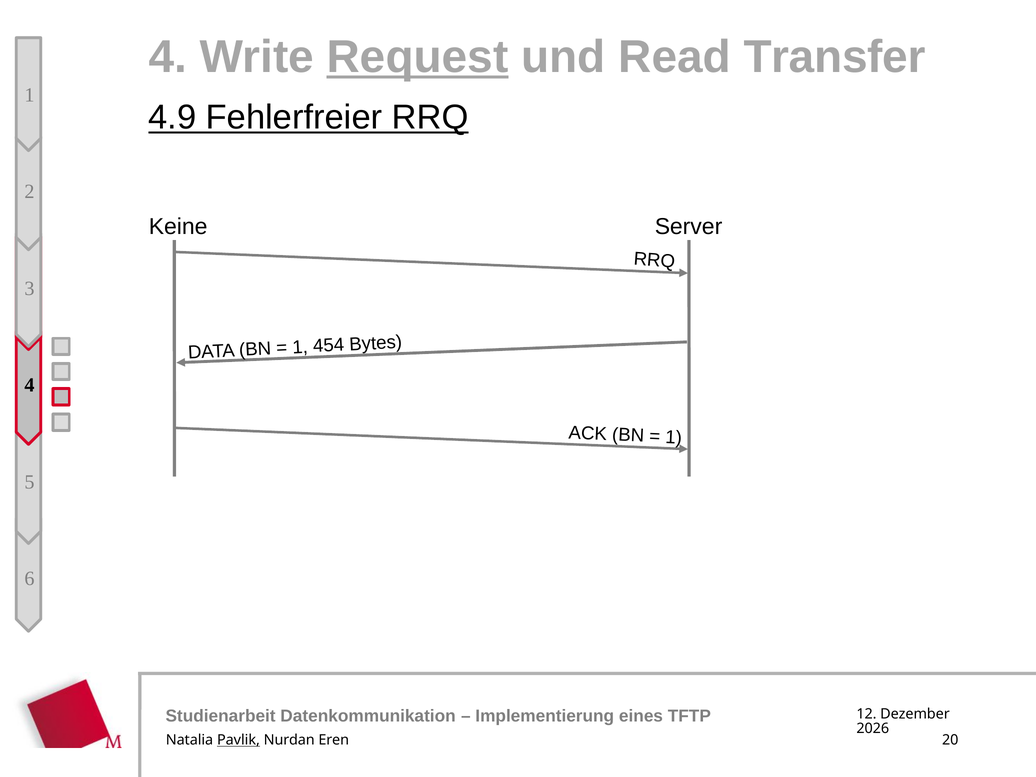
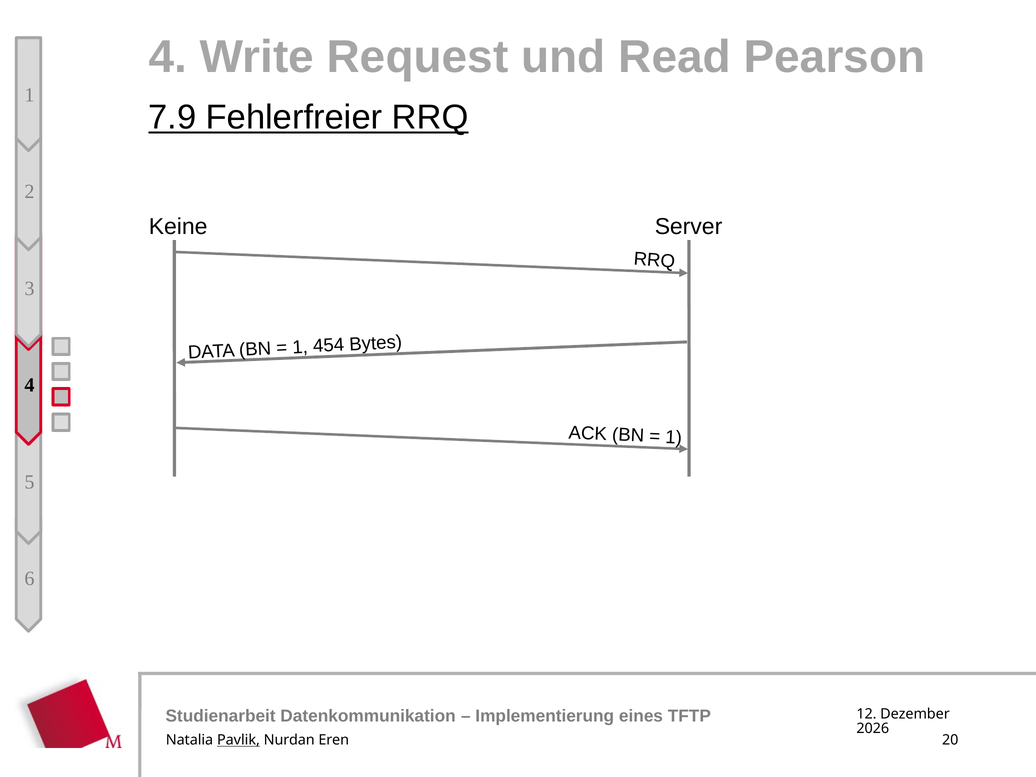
Request underline: present -> none
Transfer: Transfer -> Pearson
4.9: 4.9 -> 7.9
